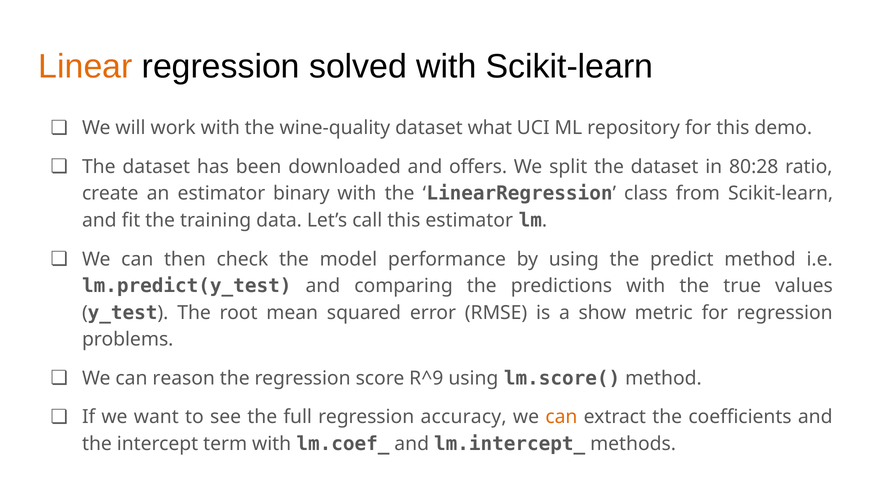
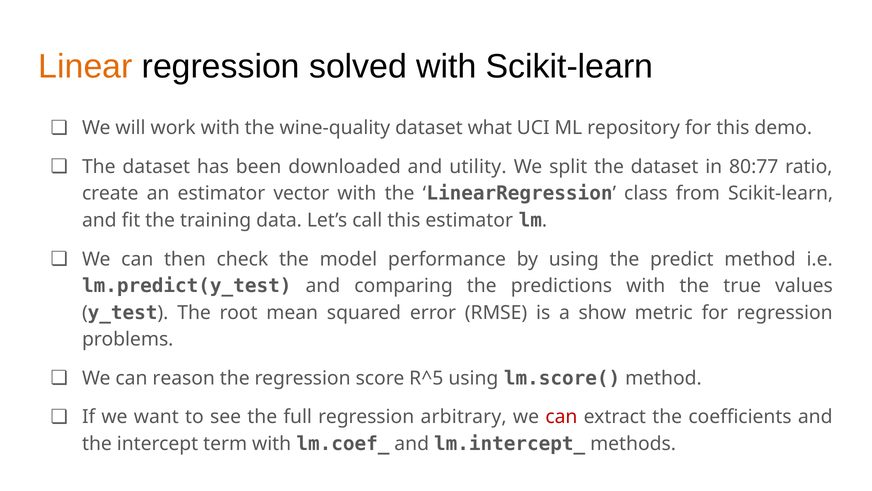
offers: offers -> utility
80:28: 80:28 -> 80:77
binary: binary -> vector
R^9: R^9 -> R^5
accuracy: accuracy -> arbitrary
can at (561, 417) colour: orange -> red
